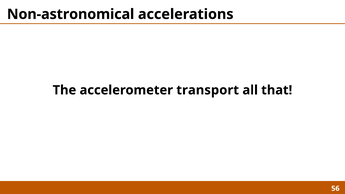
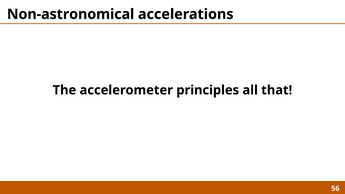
transport: transport -> principles
